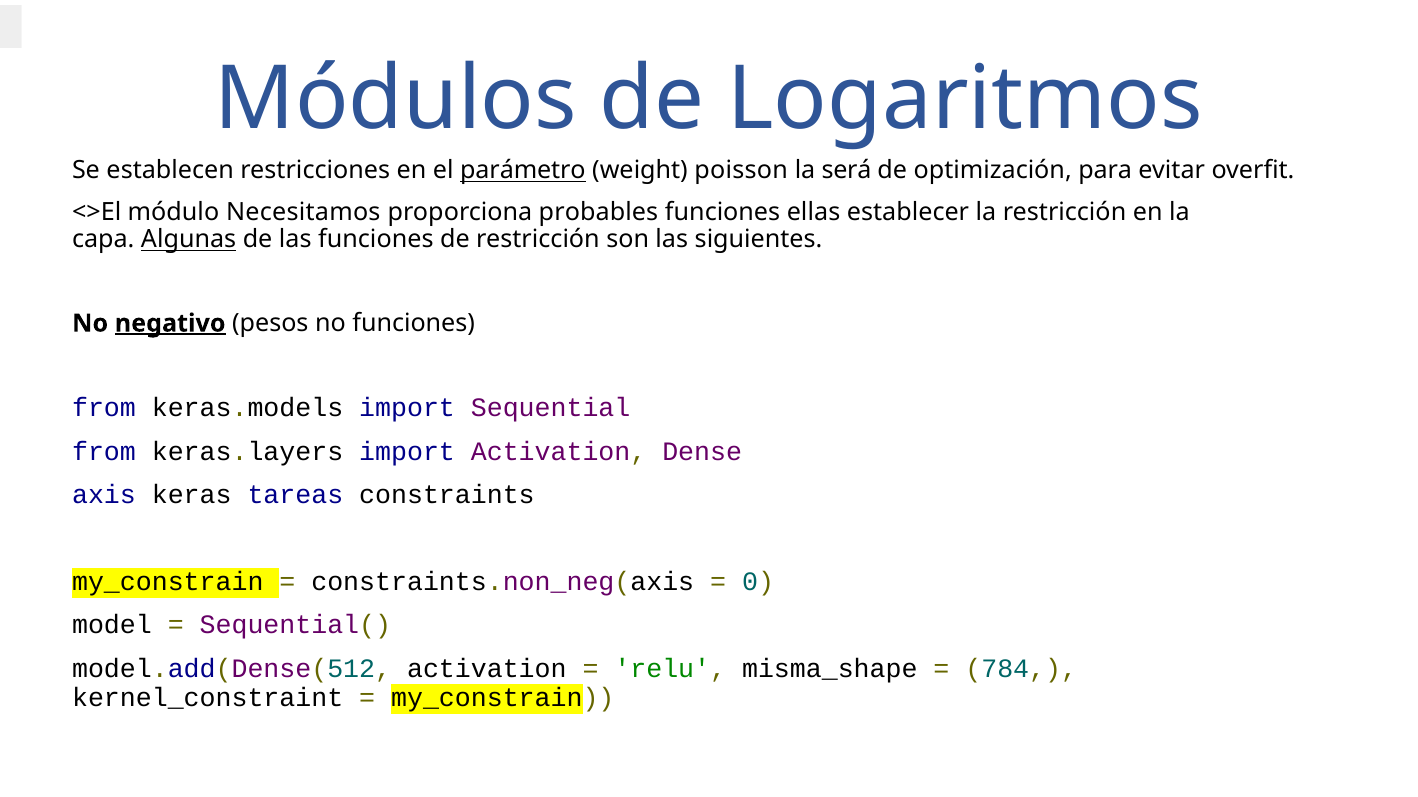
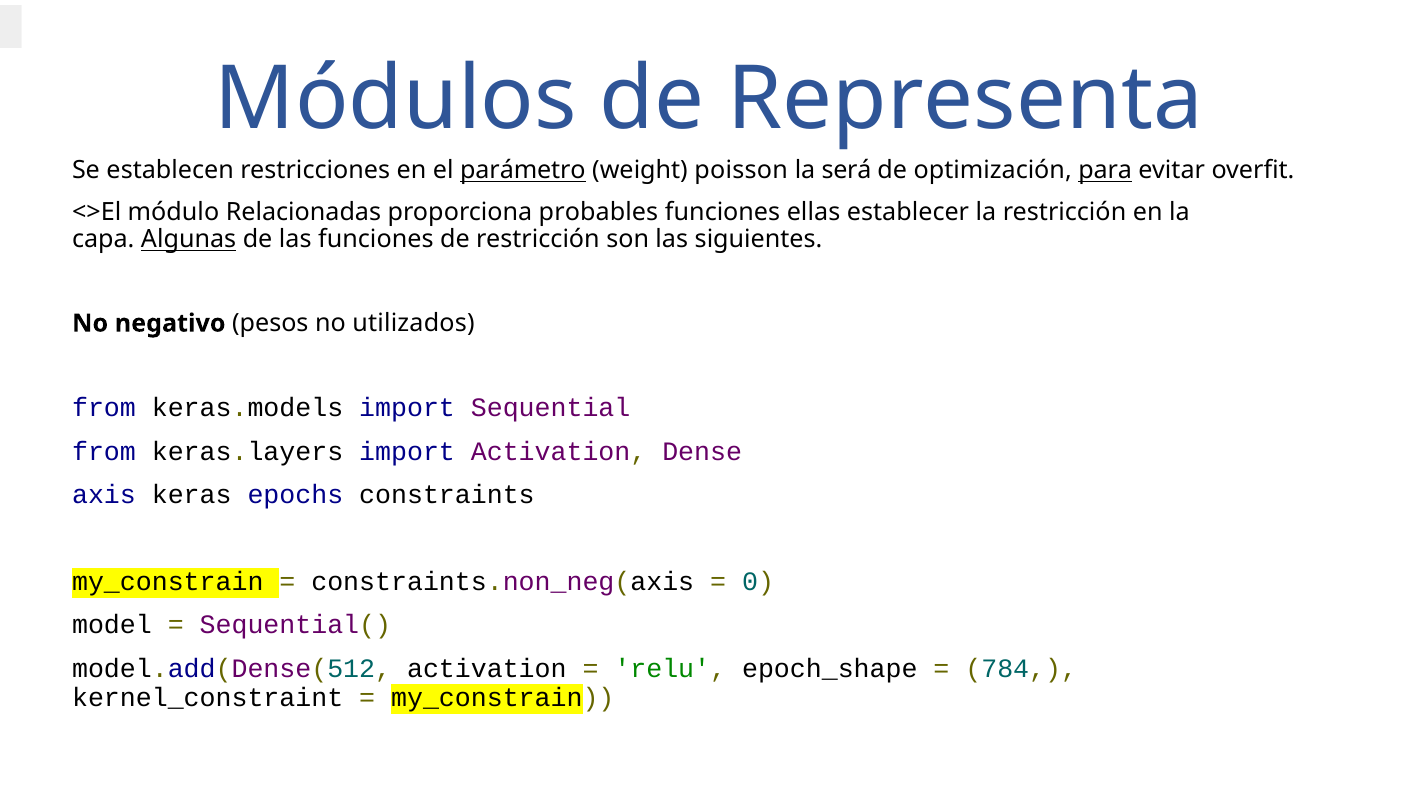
Logaritmos: Logaritmos -> Representa
para underline: none -> present
Necesitamos: Necesitamos -> Relacionadas
negativo underline: present -> none
no funciones: funciones -> utilizados
tareas: tareas -> epochs
misma_shape: misma_shape -> epoch_shape
